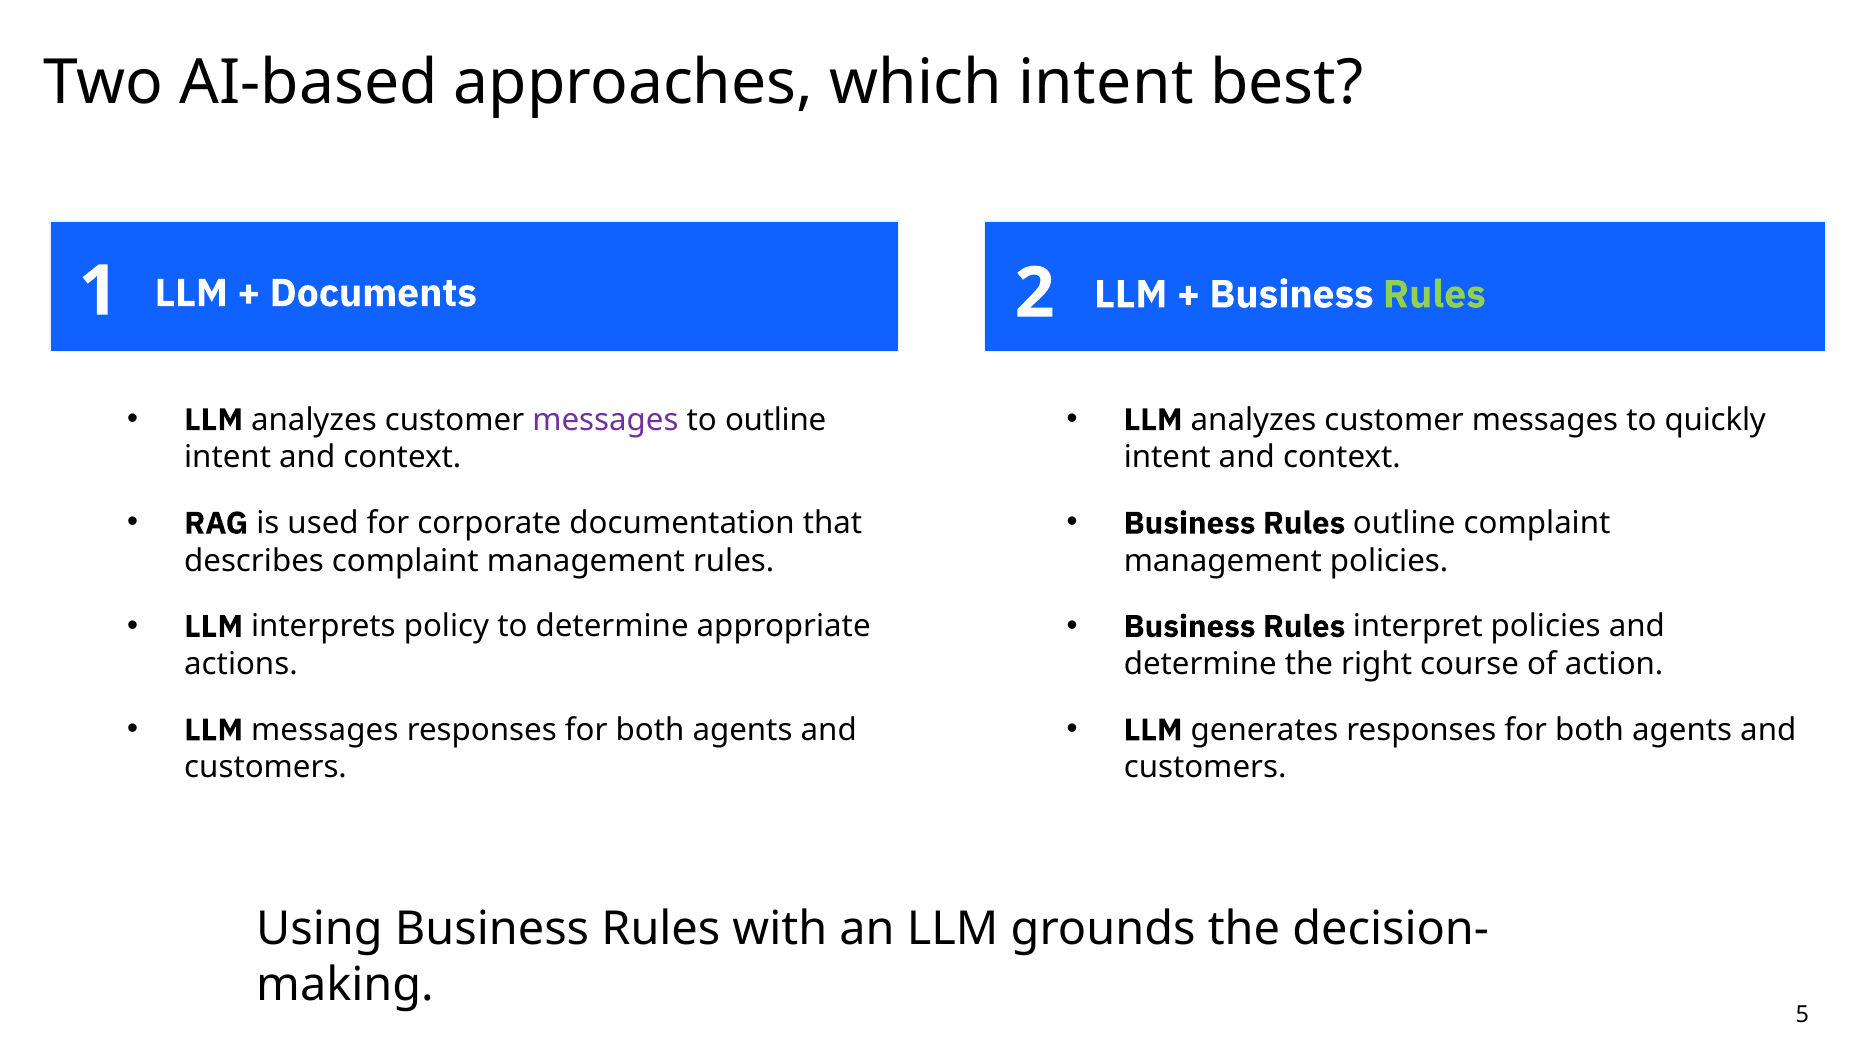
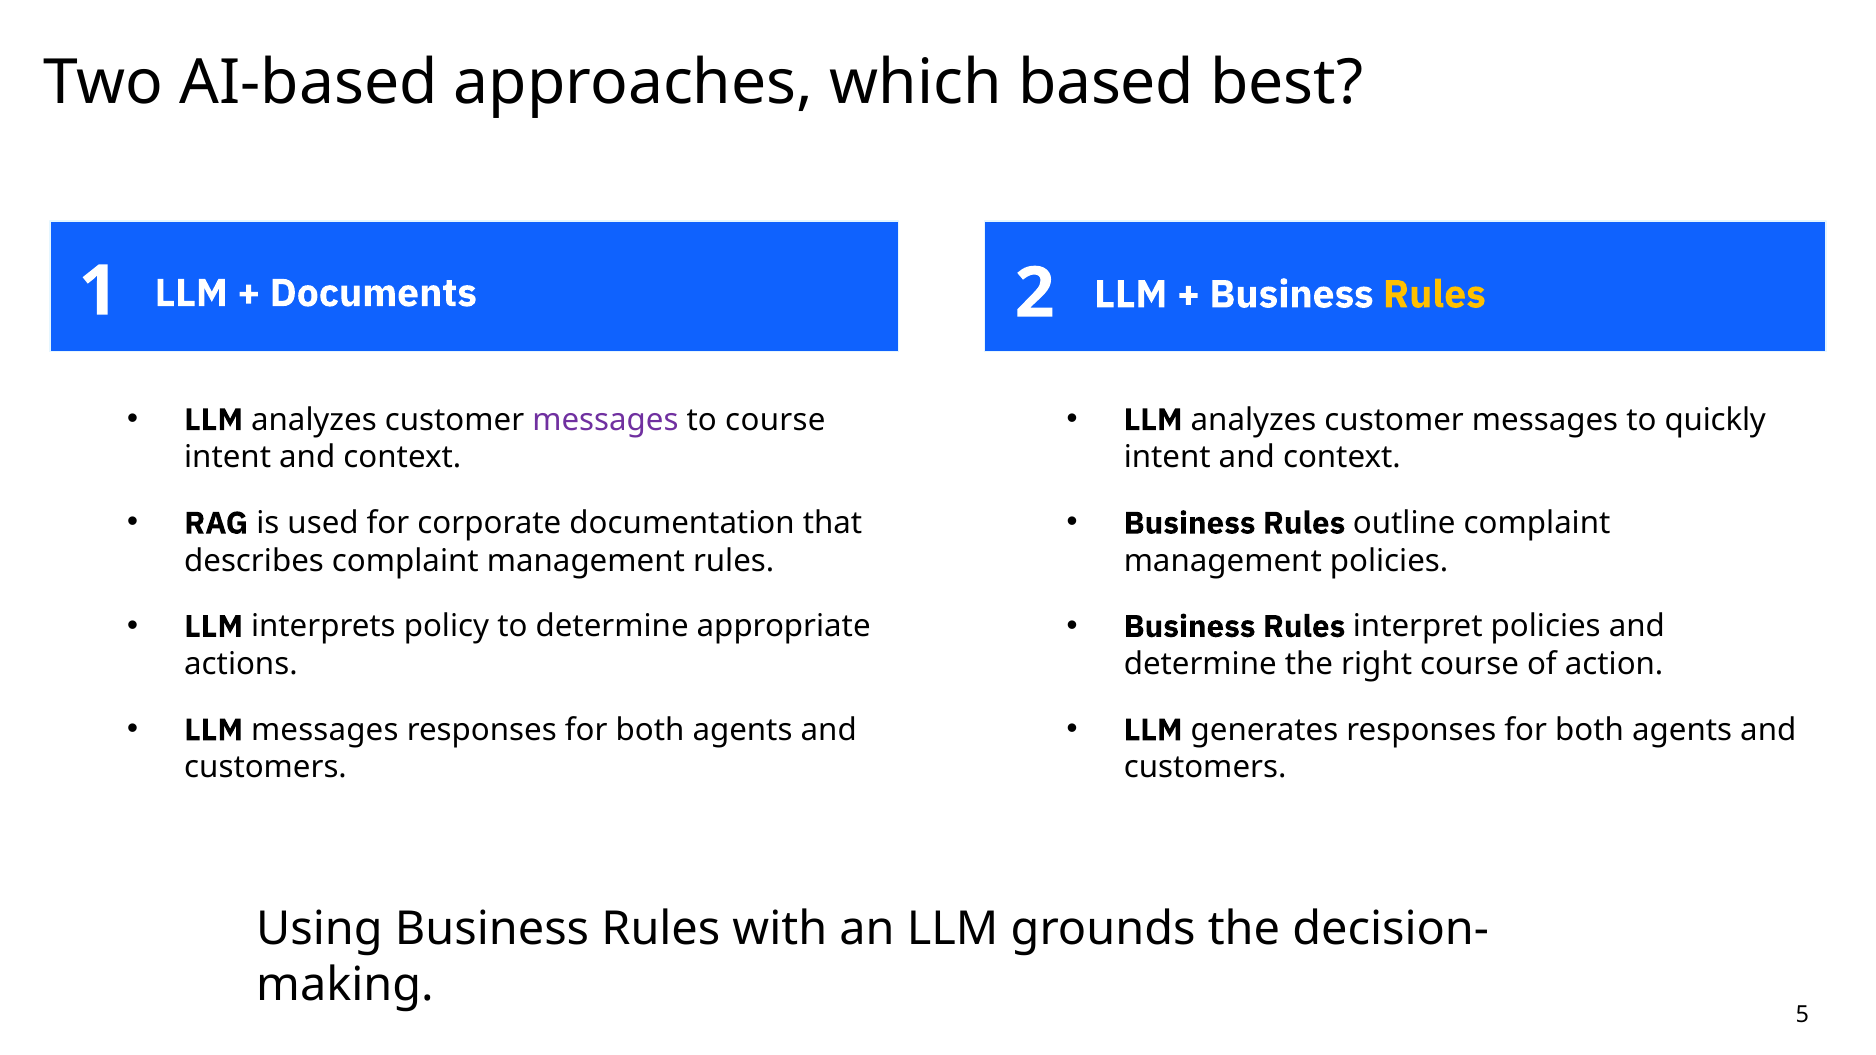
which intent: intent -> based
Rules at (1434, 295) colour: light green -> yellow
to outline: outline -> course
